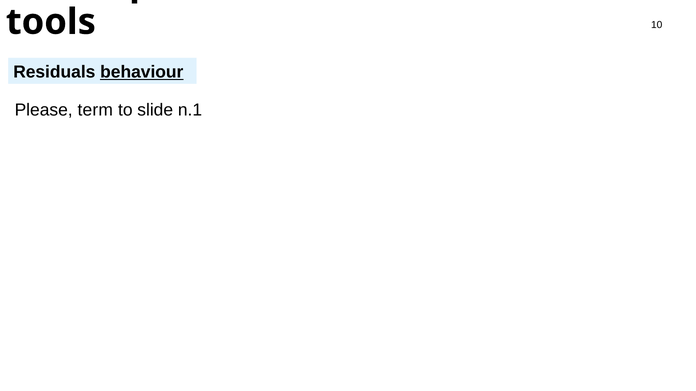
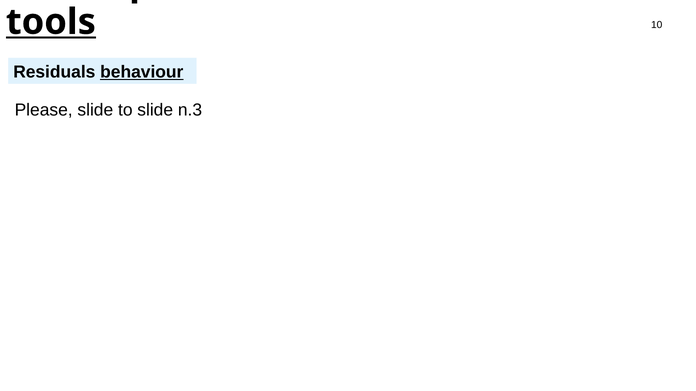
tools underline: none -> present
Please term: term -> slide
n.1: n.1 -> n.3
